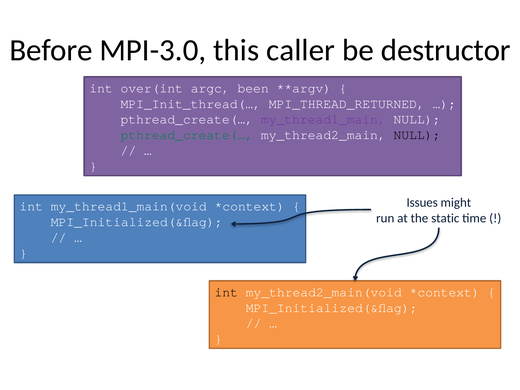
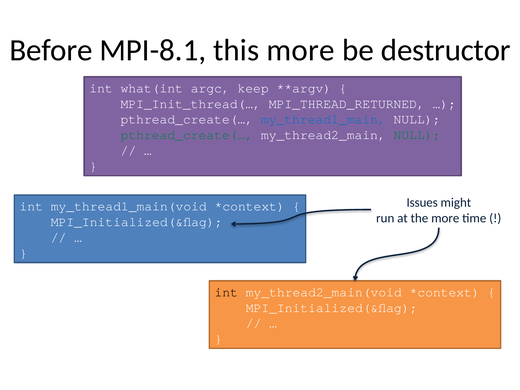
MPI-3.0: MPI-3.0 -> MPI-8.1
this caller: caller -> more
over(int: over(int -> what(int
been: been -> keep
my_thread1_main colour: purple -> blue
NULL at (417, 135) colour: black -> green
the static: static -> more
